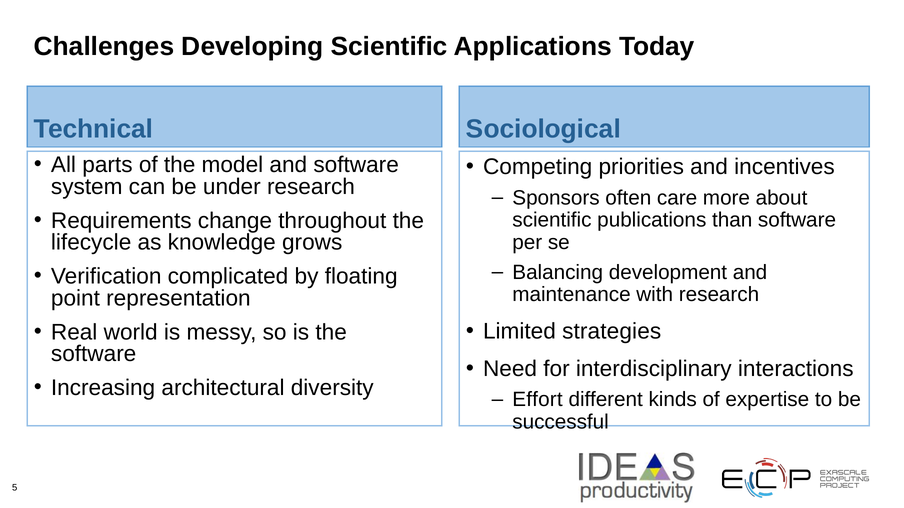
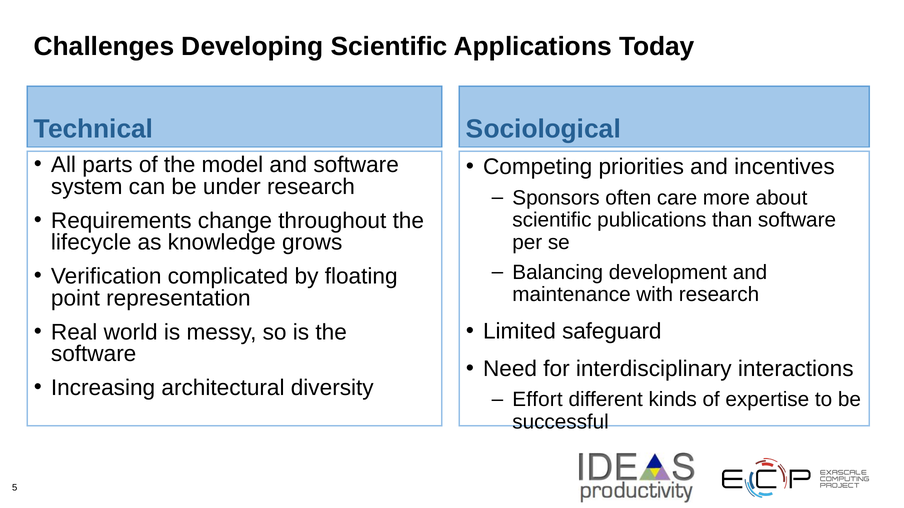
strategies: strategies -> safeguard
